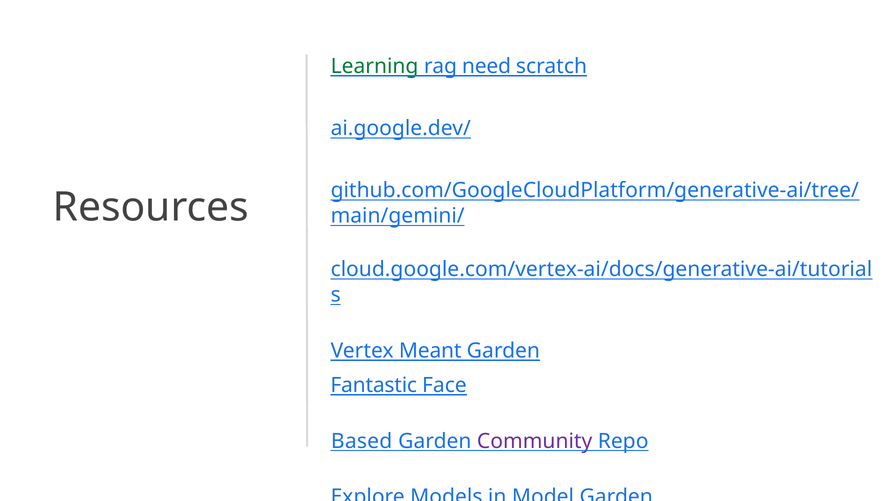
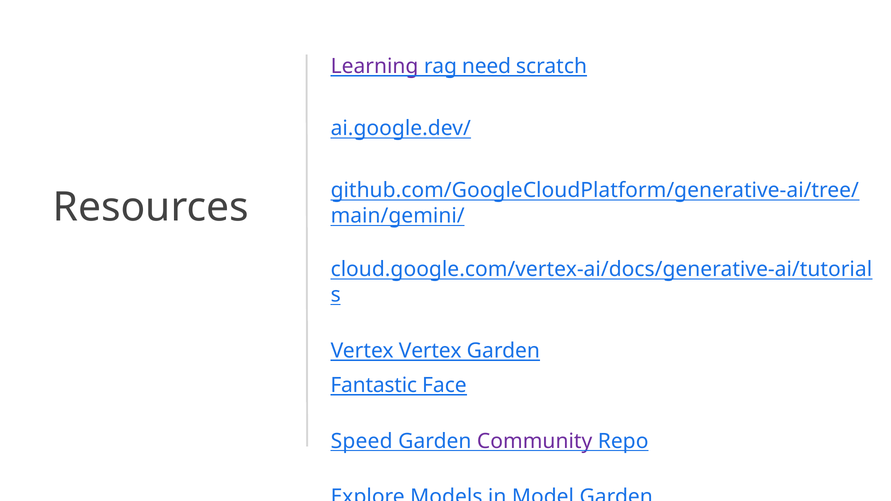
Learning colour: green -> purple
Vertex Meant: Meant -> Vertex
Based: Based -> Speed
